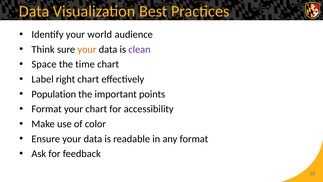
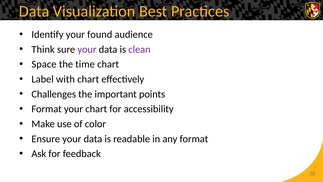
world: world -> found
your at (87, 49) colour: orange -> purple
right: right -> with
Population: Population -> Challenges
